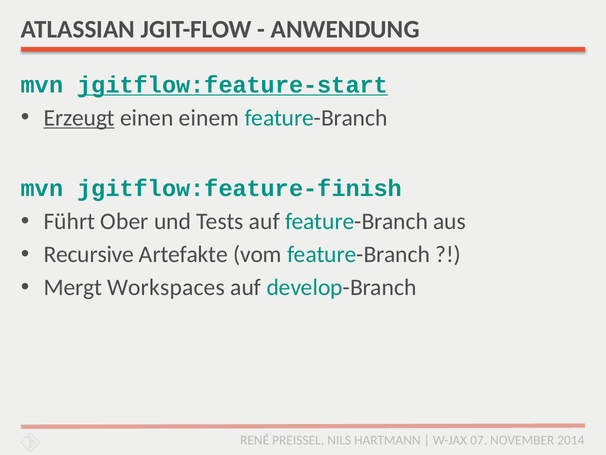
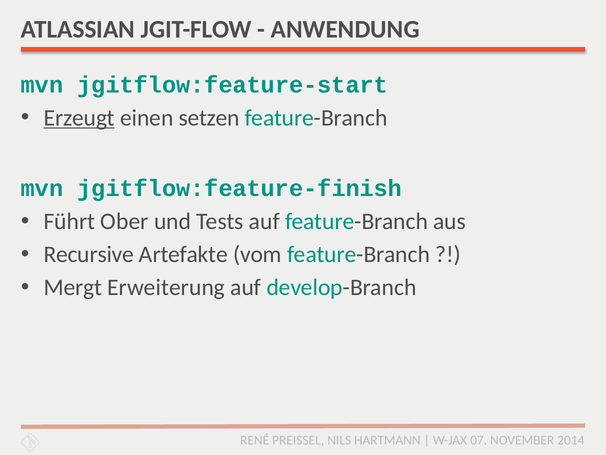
jgitflow:feature-start underline: present -> none
einem: einem -> setzen
Workspaces: Workspaces -> Erweiterung
